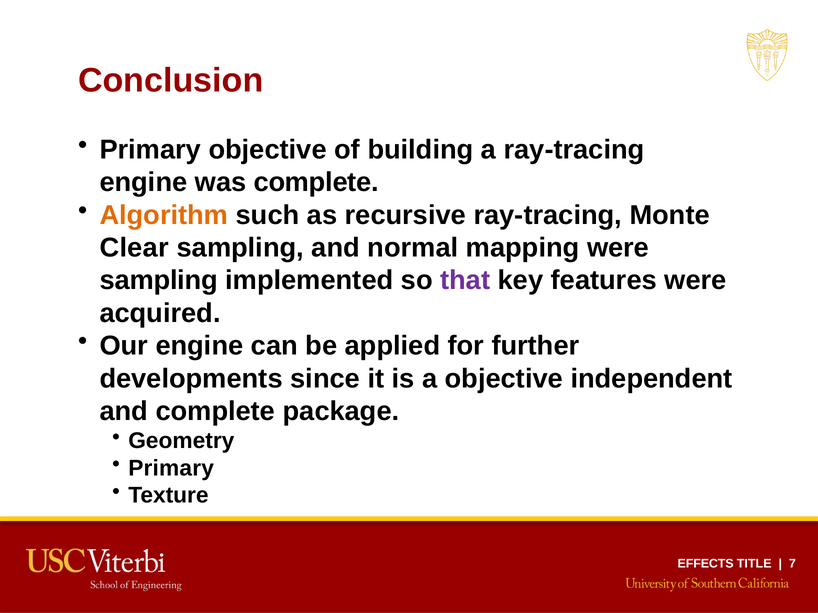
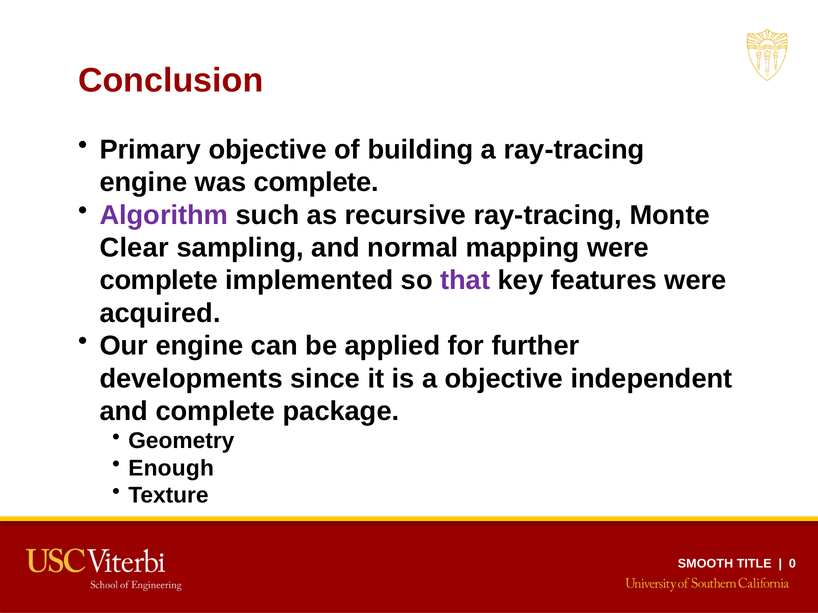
Algorithm colour: orange -> purple
sampling at (159, 281): sampling -> complete
Primary at (171, 469): Primary -> Enough
EFFECTS: EFFECTS -> SMOOTH
7: 7 -> 0
